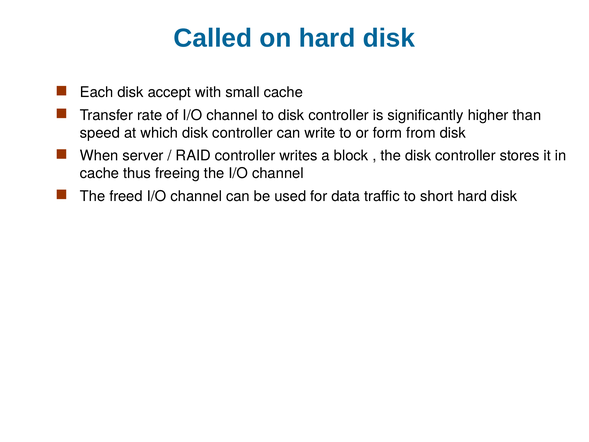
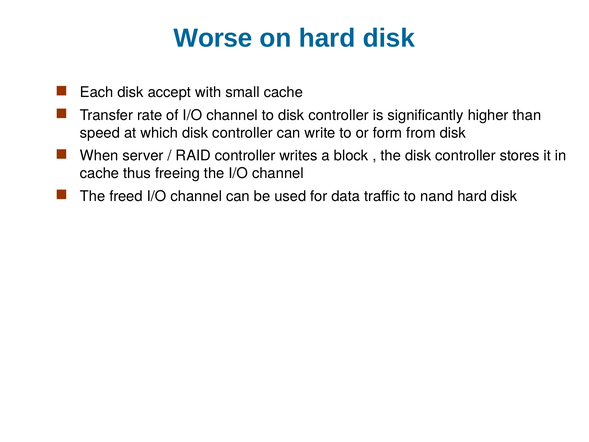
Called: Called -> Worse
short: short -> nand
